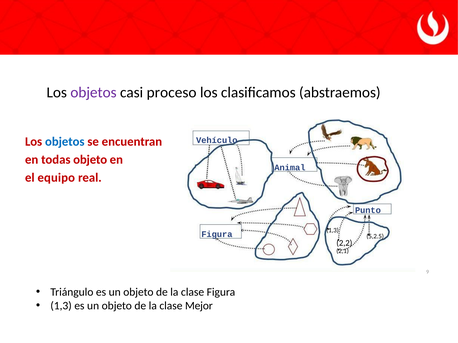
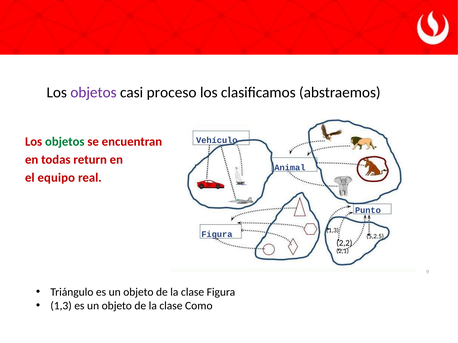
objetos at (65, 142) colour: blue -> green
todas objeto: objeto -> return
Mejor: Mejor -> Como
